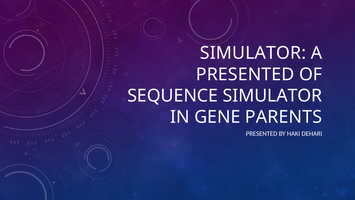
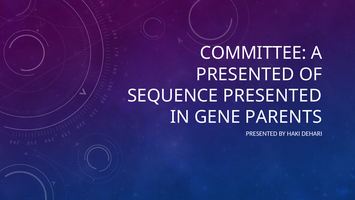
SIMULATOR at (253, 53): SIMULATOR -> COMMITTEE
SEQUENCE SIMULATOR: SIMULATOR -> PRESENTED
